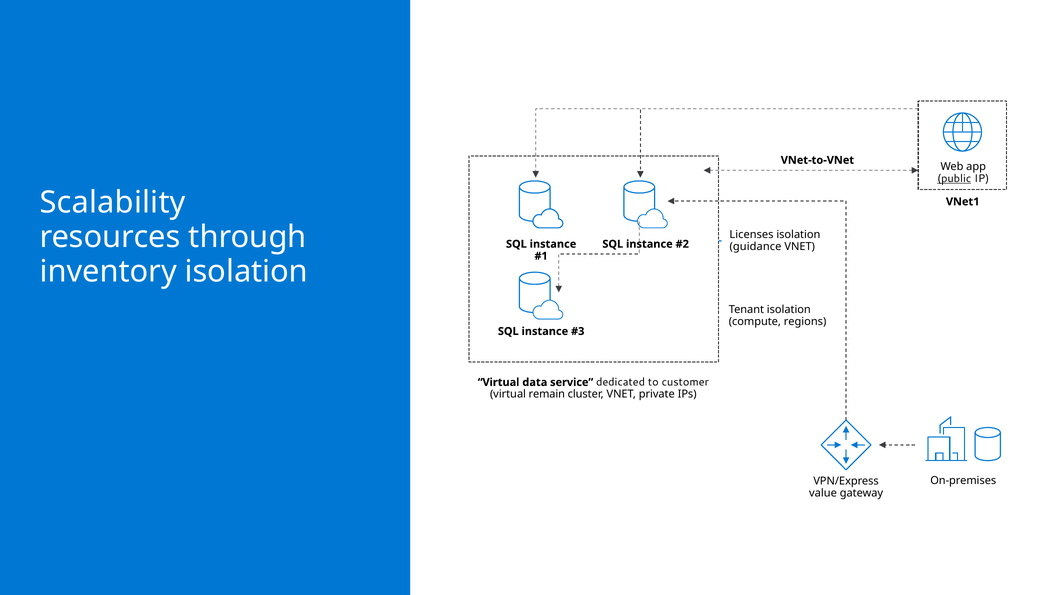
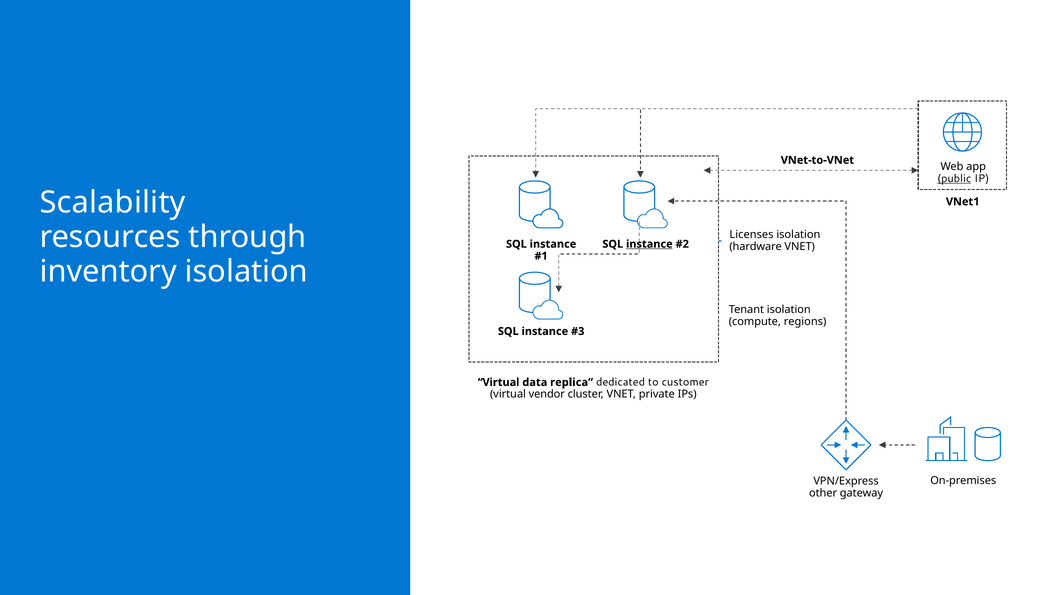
instance at (649, 244) underline: none -> present
guidance: guidance -> hardware
service: service -> replica
remain: remain -> vendor
value: value -> other
